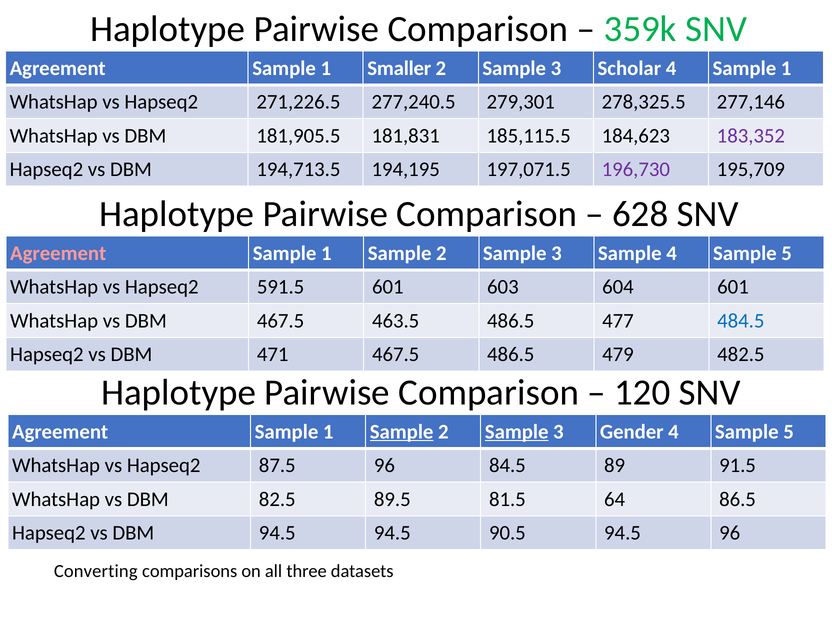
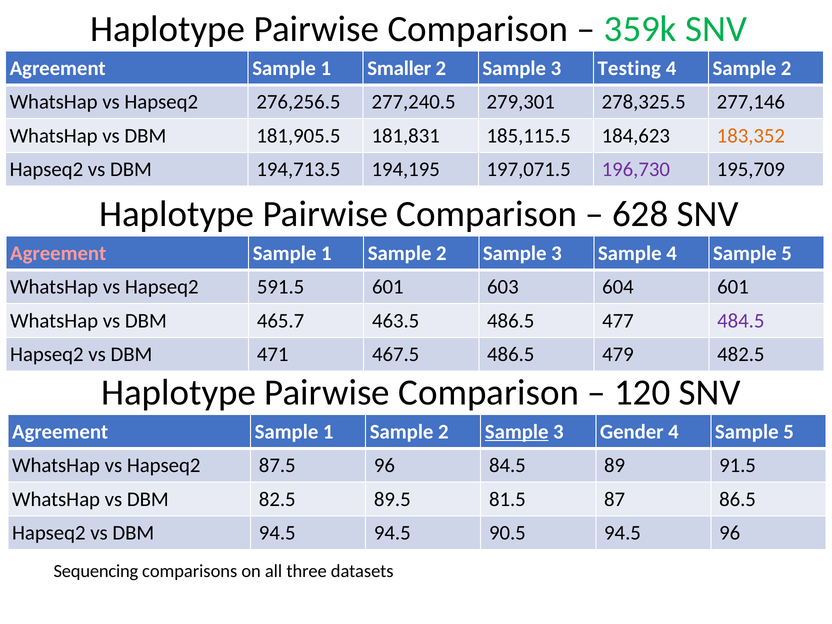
Scholar: Scholar -> Testing
4 Sample 1: 1 -> 2
271,226.5: 271,226.5 -> 276,256.5
183,352 colour: purple -> orange
DBM 467.5: 467.5 -> 465.7
484.5 colour: blue -> purple
Sample at (402, 432) underline: present -> none
64: 64 -> 87
Converting: Converting -> Sequencing
